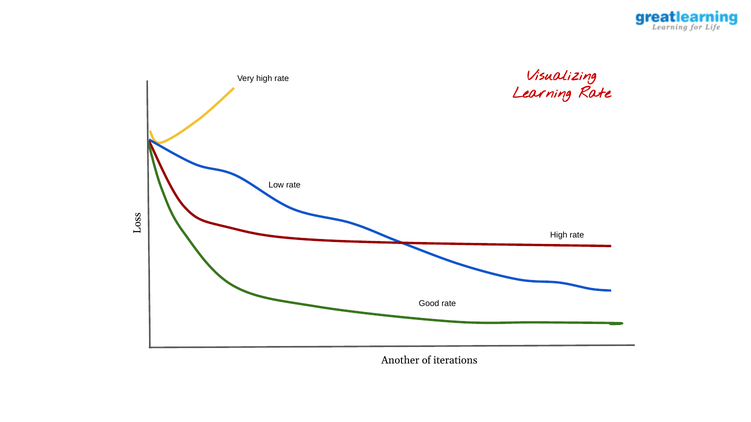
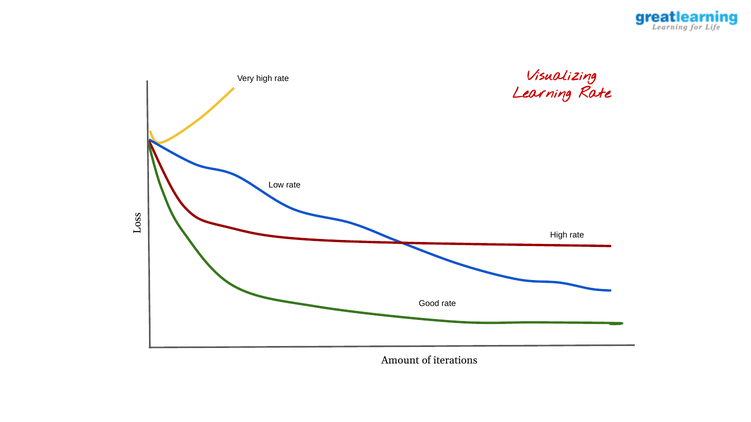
Another: Another -> Amount
